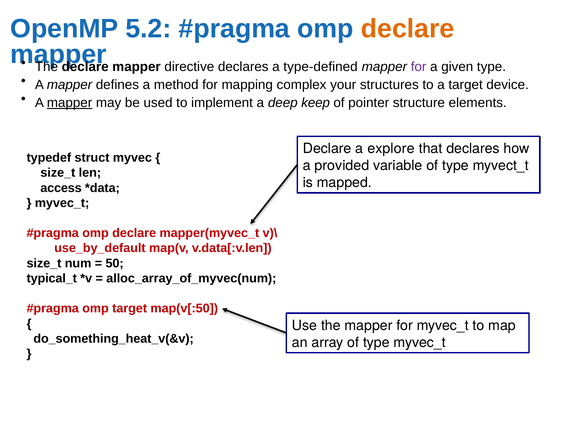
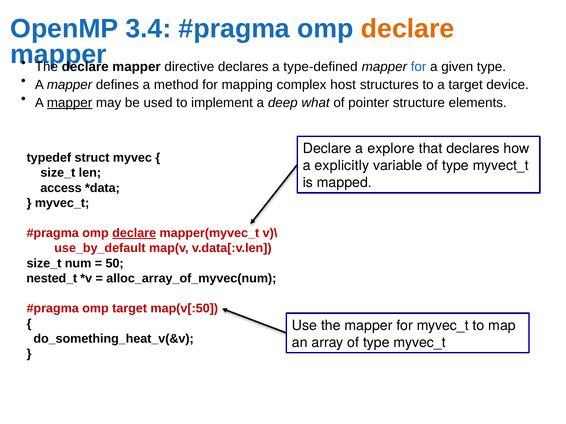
5.2: 5.2 -> 3.4
for at (419, 67) colour: purple -> blue
your: your -> host
keep: keep -> what
provided: provided -> explicitly
declare at (134, 233) underline: none -> present
typical_t: typical_t -> nested_t
